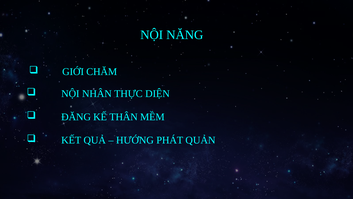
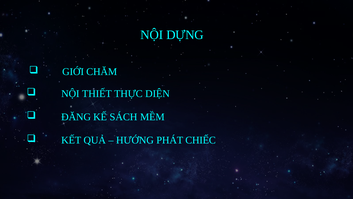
NĂNG: NĂNG -> DỰNG
NHÂN: NHÂN -> THIẾT
THÂN: THÂN -> SÁCH
QUẢN: QUẢN -> CHIẾC
